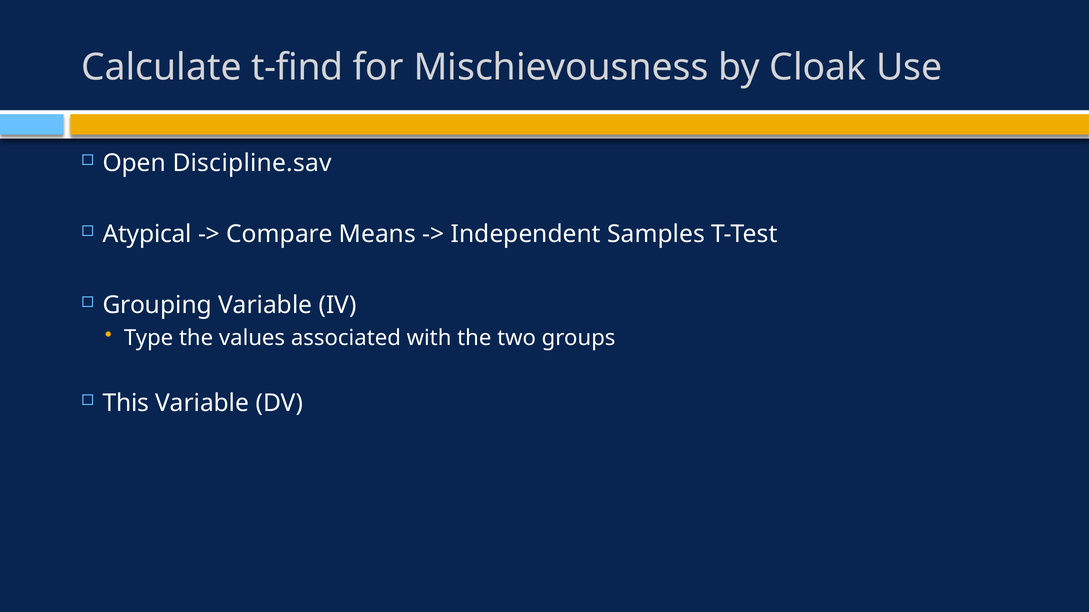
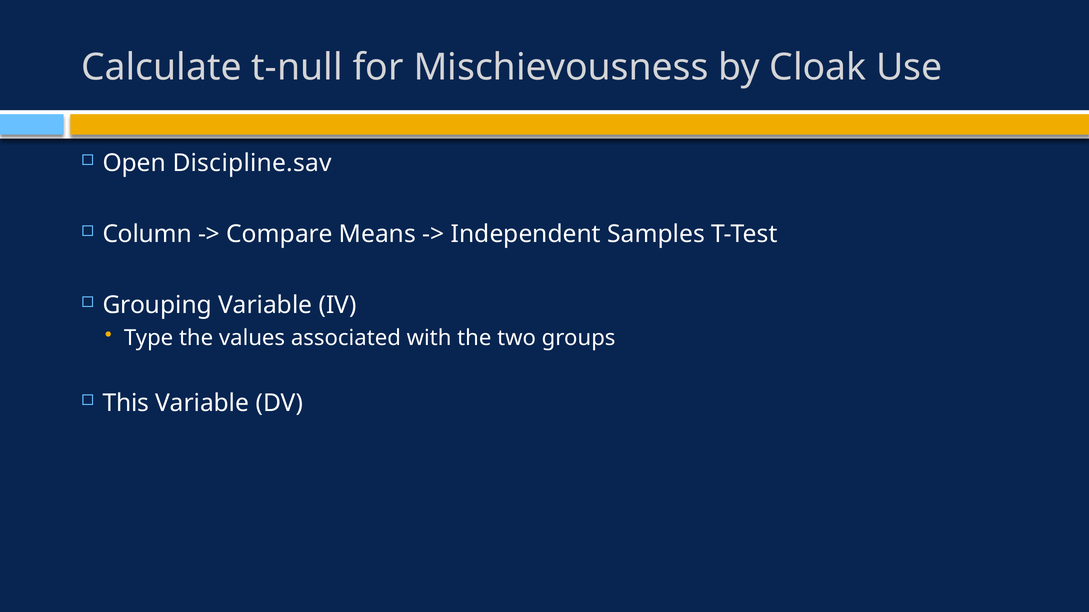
t-find: t-find -> t-null
Atypical: Atypical -> Column
